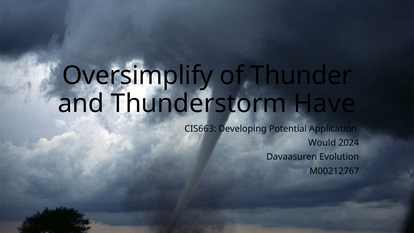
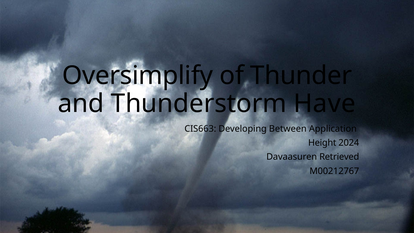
Potential: Potential -> Between
Would: Would -> Height
Evolution: Evolution -> Retrieved
